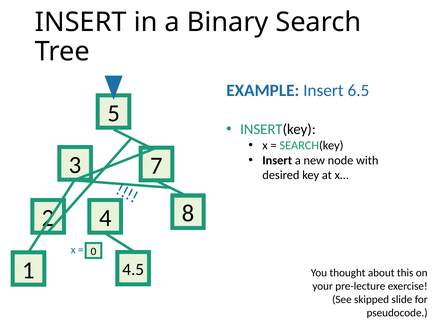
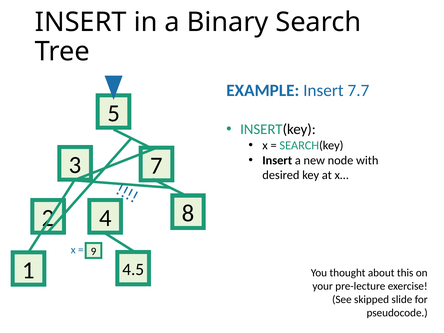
6.5: 6.5 -> 7.7
0: 0 -> 9
